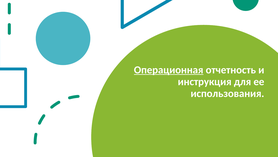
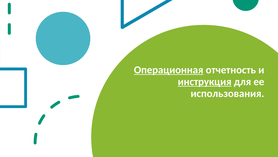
инструкция underline: none -> present
